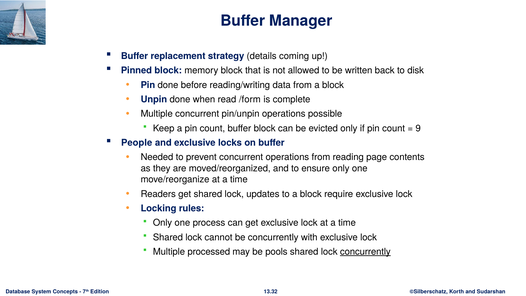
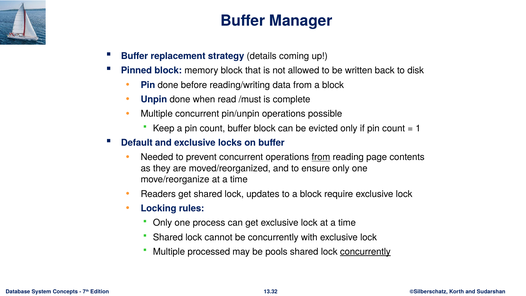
/form: /form -> /must
9: 9 -> 1
People: People -> Default
from at (321, 157) underline: none -> present
